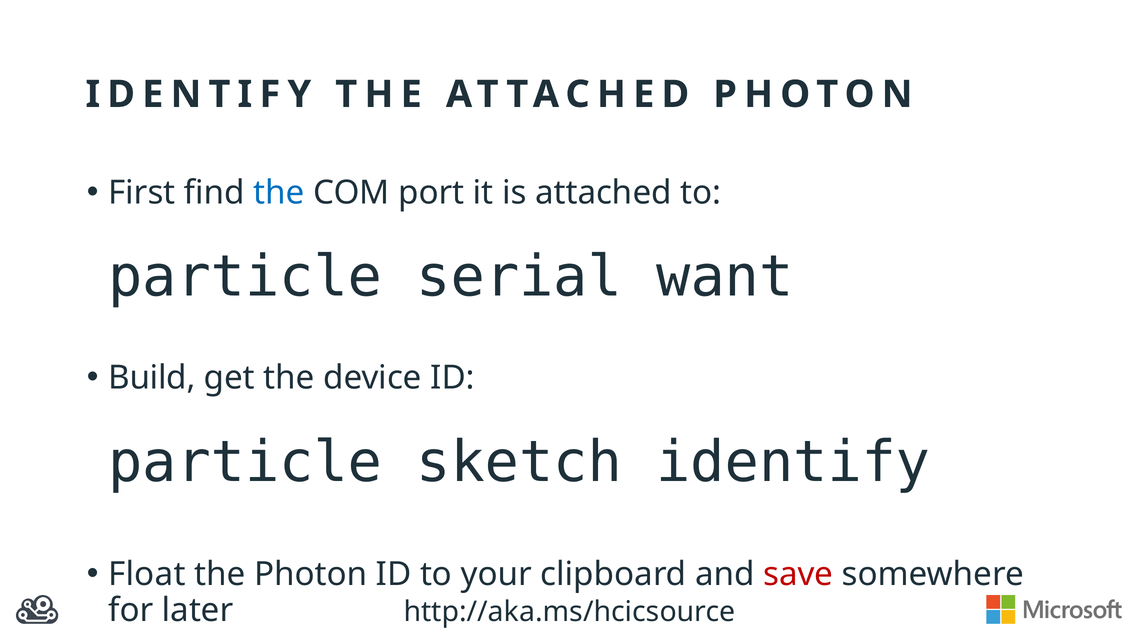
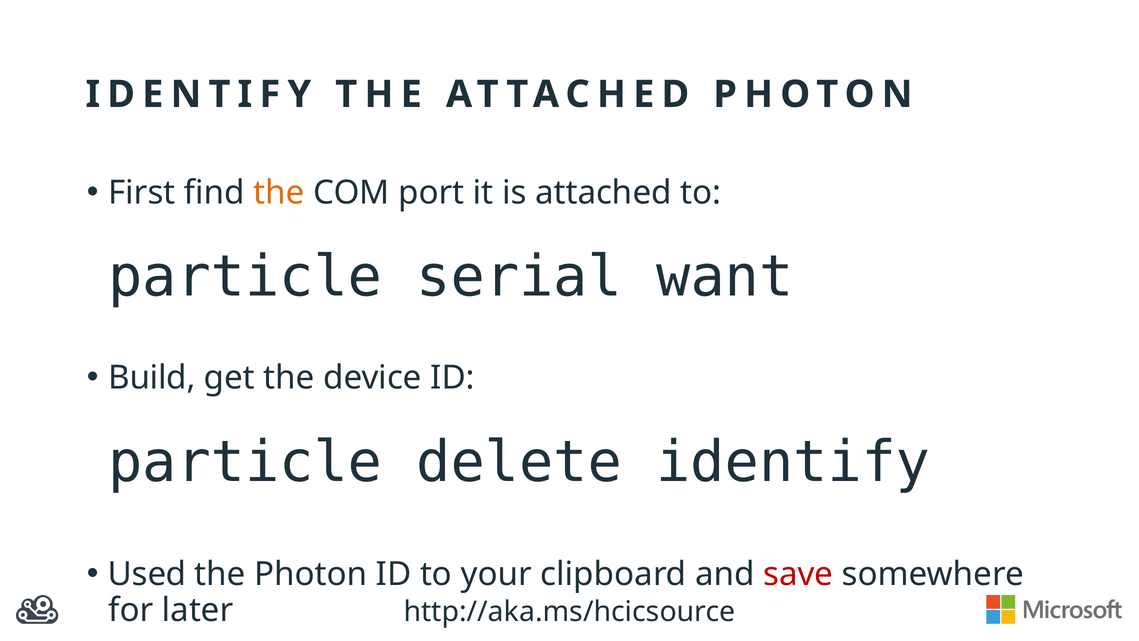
the at (279, 193) colour: blue -> orange
sketch: sketch -> delete
Float: Float -> Used
